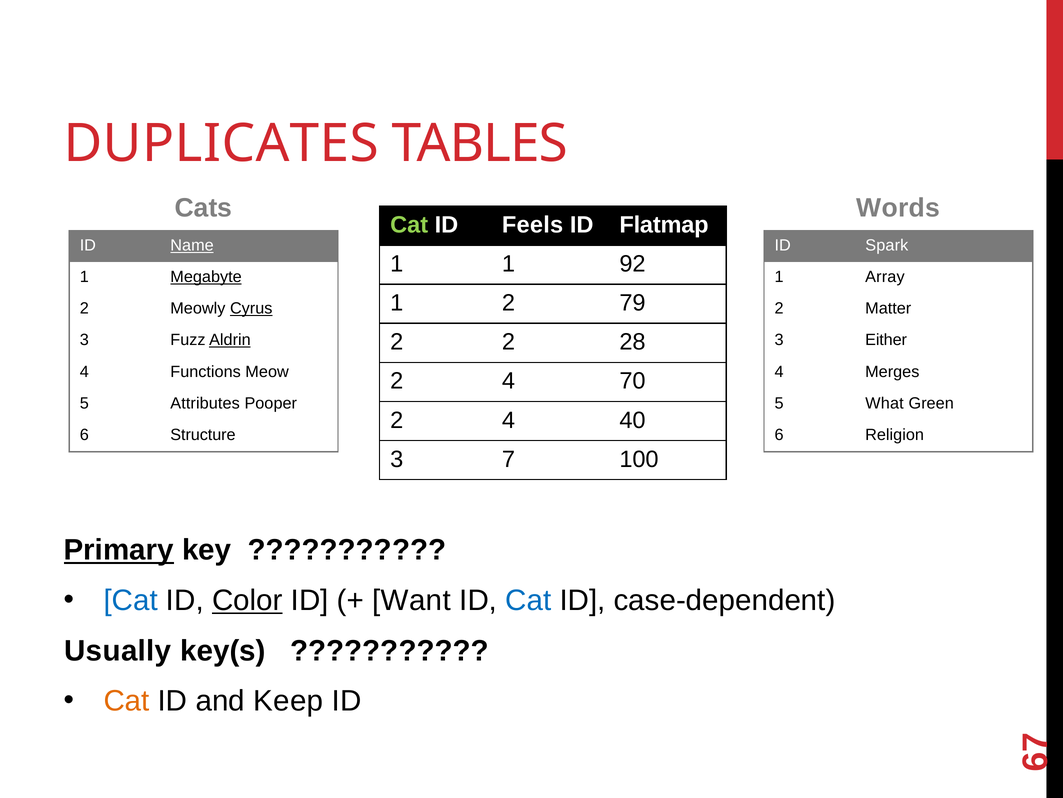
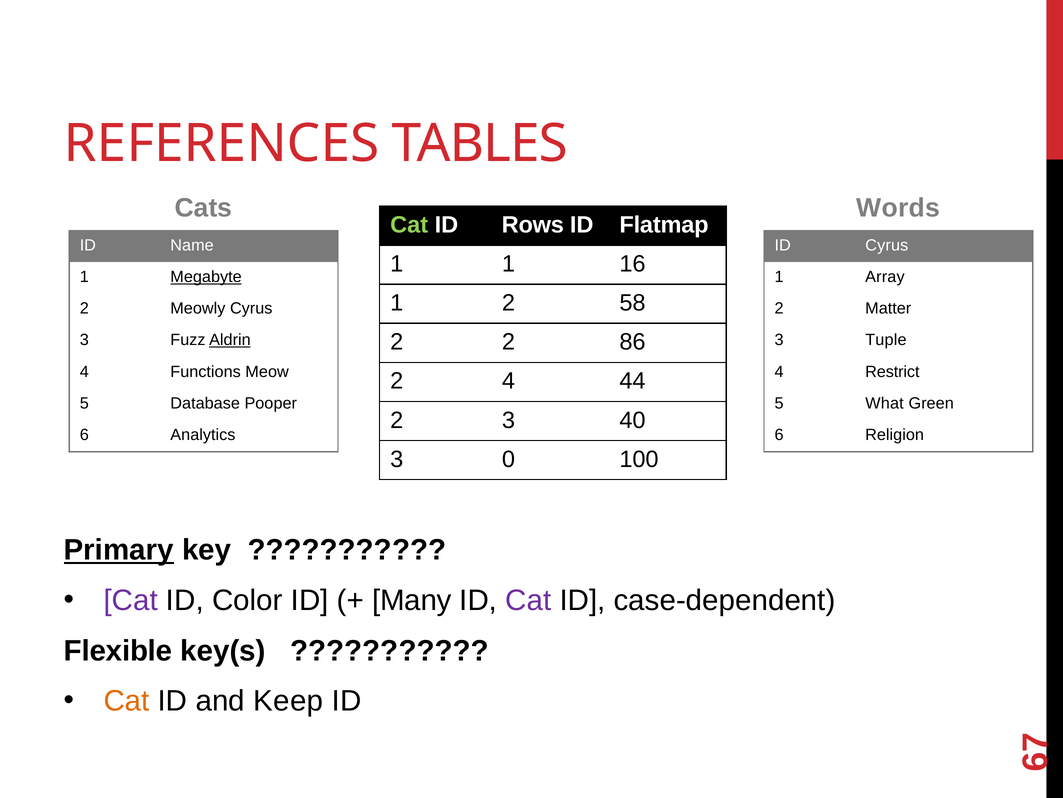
DUPLICATES: DUPLICATES -> REFERENCES
Feels: Feels -> Rows
Name underline: present -> none
ID Spark: Spark -> Cyrus
92: 92 -> 16
79: 79 -> 58
Cyrus at (251, 308) underline: present -> none
28: 28 -> 86
Either: Either -> Tuple
Merges: Merges -> Restrict
70: 70 -> 44
Attributes: Attributes -> Database
4 at (509, 420): 4 -> 3
Structure: Structure -> Analytics
3 7: 7 -> 0
Cat at (131, 600) colour: blue -> purple
Color underline: present -> none
Want: Want -> Many
Cat at (528, 600) colour: blue -> purple
Usually: Usually -> Flexible
